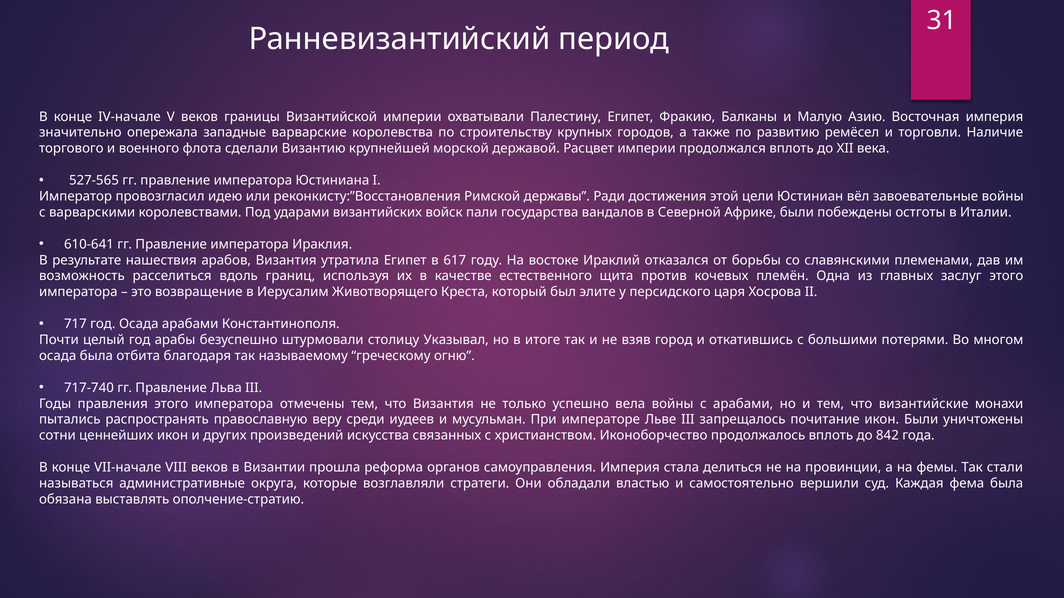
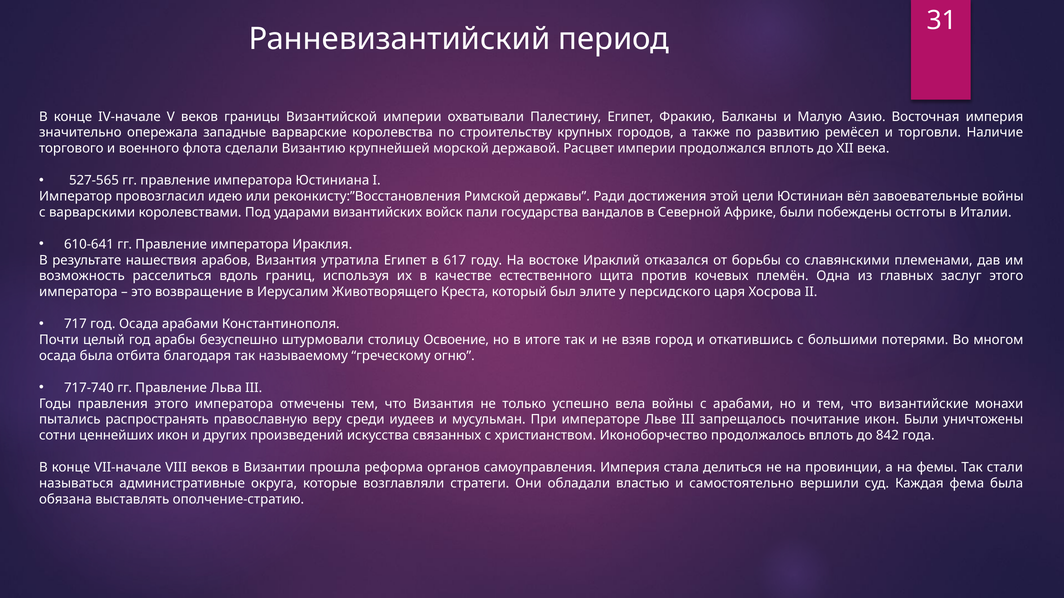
Указывал: Указывал -> Освоение
